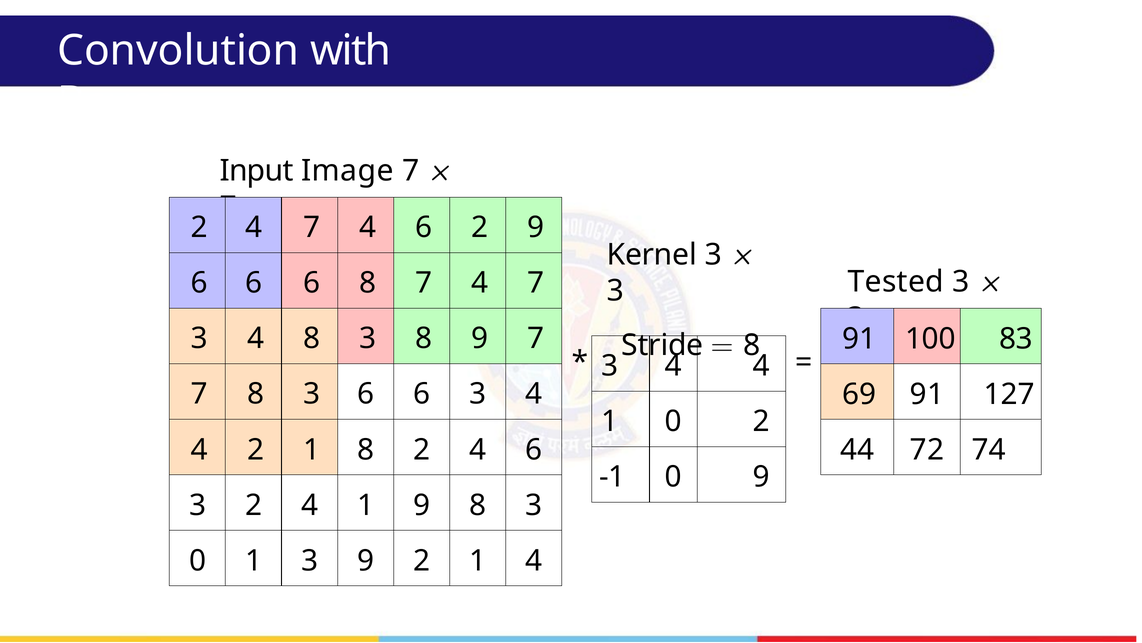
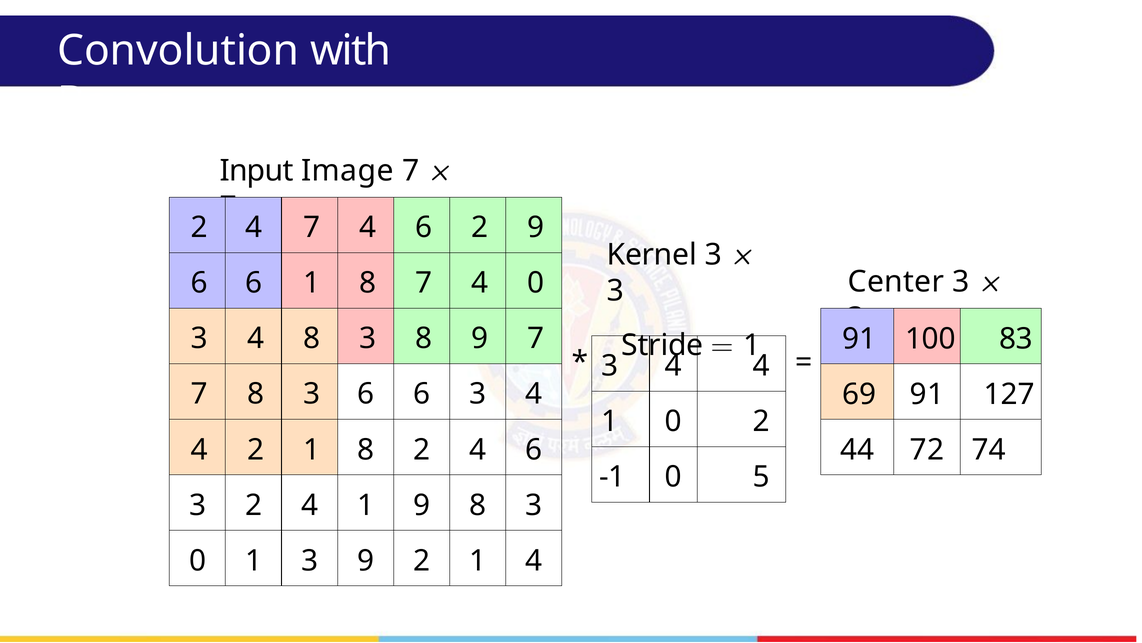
Tested: Tested -> Center
6 6 6: 6 -> 1
7 4 7: 7 -> 0
8 at (752, 345): 8 -> 1
0 9: 9 -> 5
